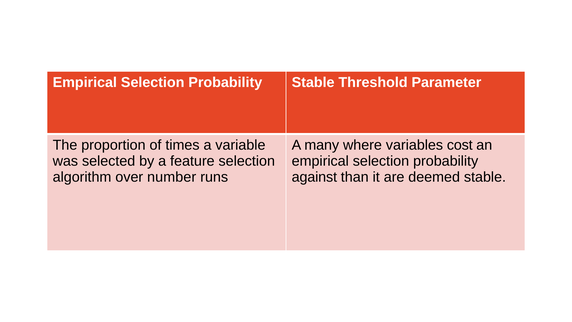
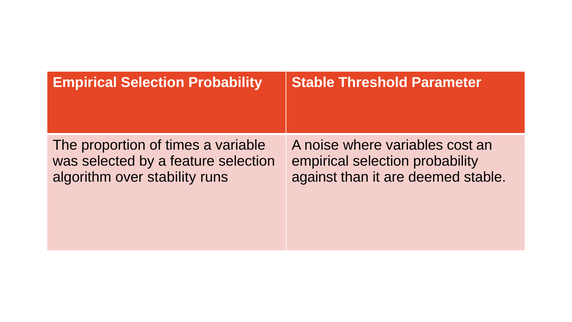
many: many -> noise
number: number -> stability
